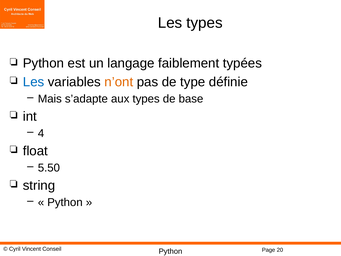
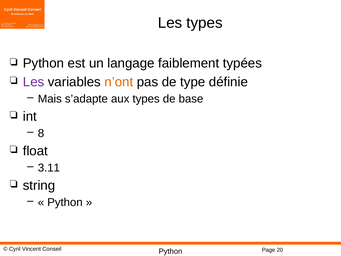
Les at (34, 82) colour: blue -> purple
4: 4 -> 8
5.50: 5.50 -> 3.11
